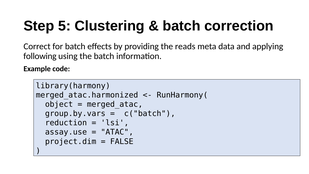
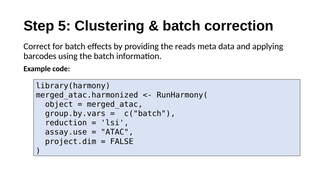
following: following -> barcodes
